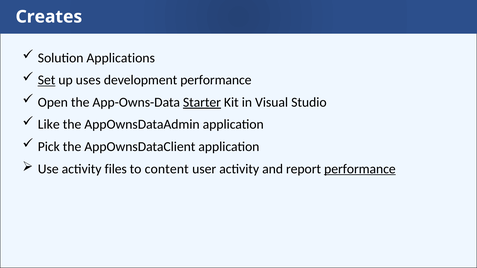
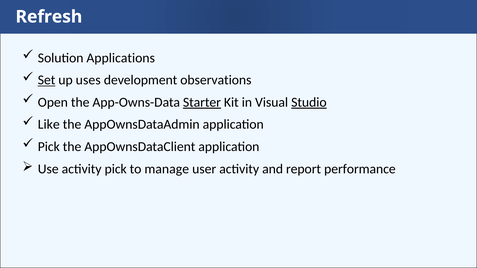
Creates: Creates -> Refresh
development performance: performance -> observations
Studio underline: none -> present
activity files: files -> pick
content: content -> manage
performance at (360, 169) underline: present -> none
